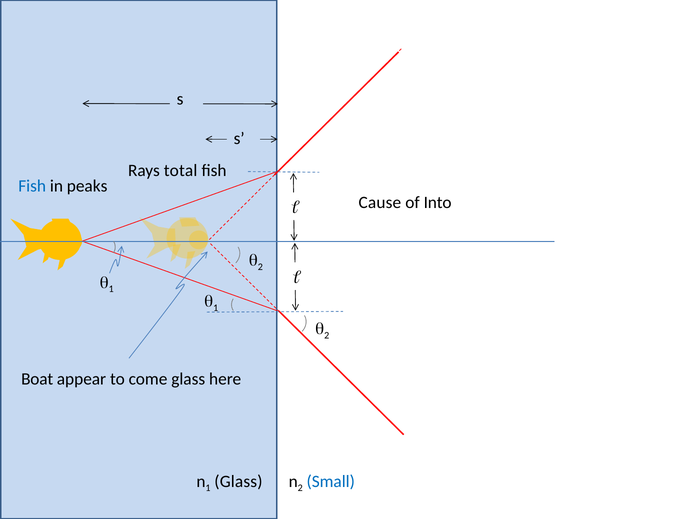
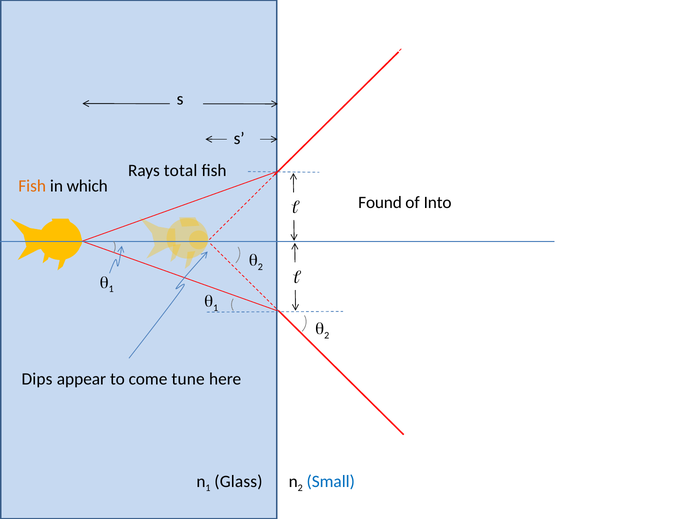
Fish at (32, 186) colour: blue -> orange
peaks: peaks -> which
Cause: Cause -> Found
Boat: Boat -> Dips
come glass: glass -> tune
